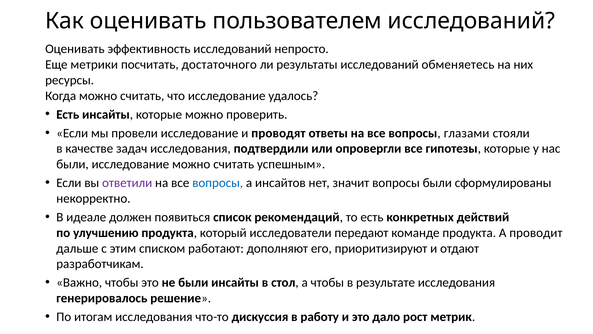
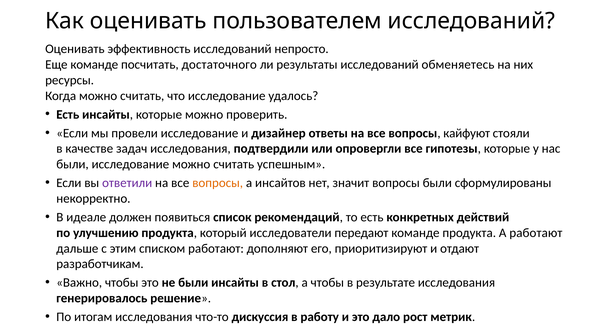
Еще метрики: метрики -> команде
проводят: проводят -> дизайнер
глазами: глазами -> кайфуют
вопросы at (218, 183) colour: blue -> orange
А проводит: проводит -> работают
